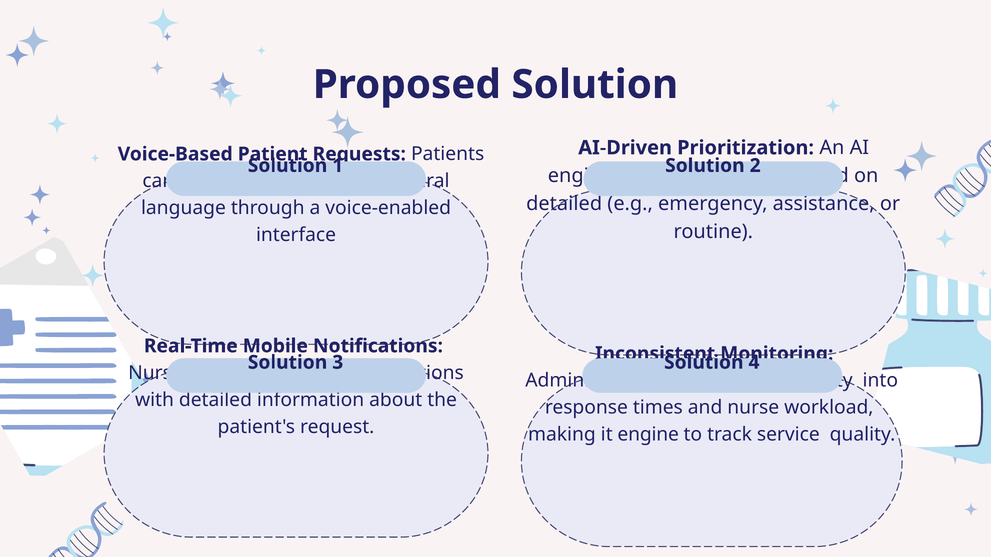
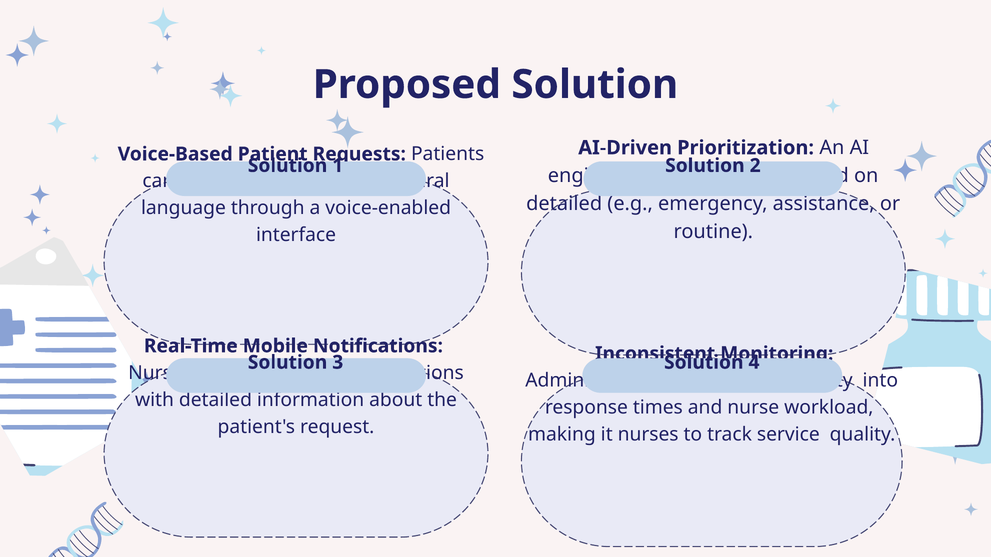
it engine: engine -> nurses
